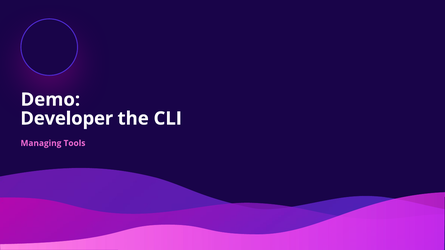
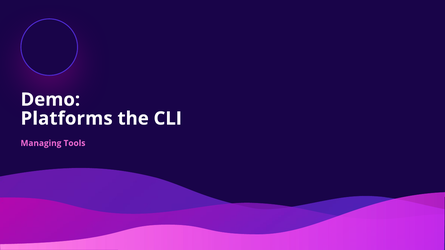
Developer: Developer -> Platforms
